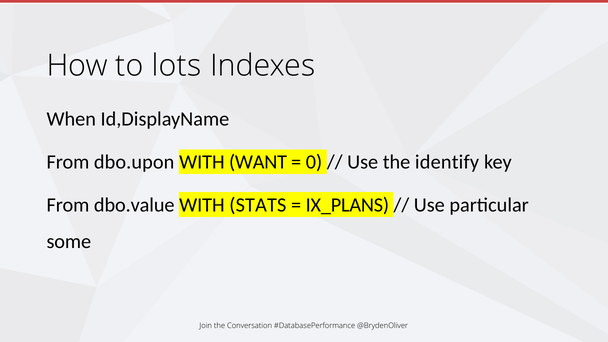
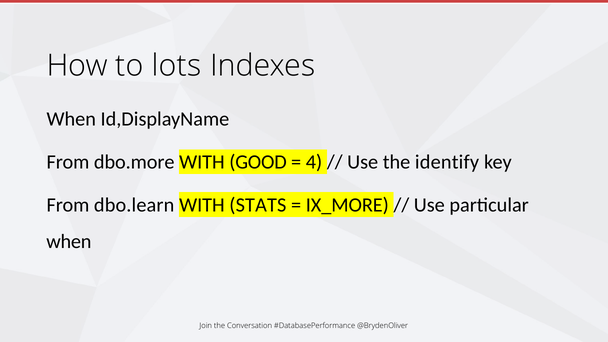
dbo.upon: dbo.upon -> dbo.more
WANT: WANT -> GOOD
0: 0 -> 4
dbo.value: dbo.value -> dbo.learn
IX_PLANS: IX_PLANS -> IX_MORE
some at (69, 241): some -> when
